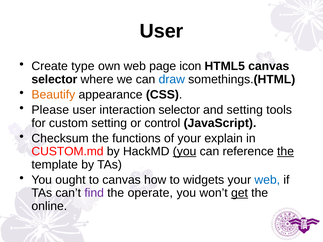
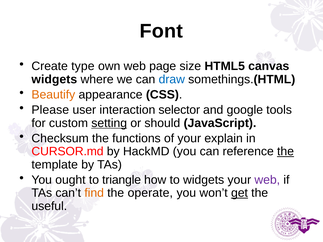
User at (161, 31): User -> Font
icon: icon -> size
selector at (54, 79): selector -> widgets
and setting: setting -> google
setting at (109, 123) underline: none -> present
control: control -> should
CUSTOM.md: CUSTOM.md -> CURSOR.md
you at (185, 152) underline: present -> none
to canvas: canvas -> triangle
web at (267, 180) colour: blue -> purple
find colour: purple -> orange
online: online -> useful
